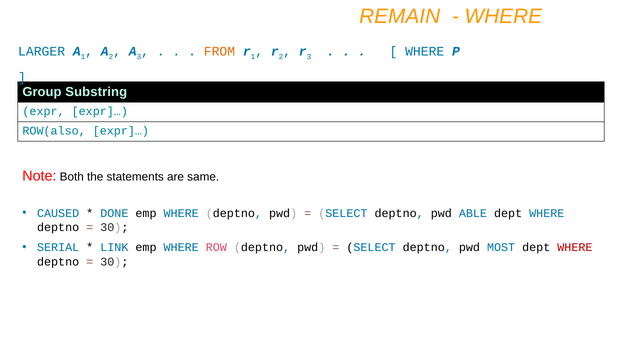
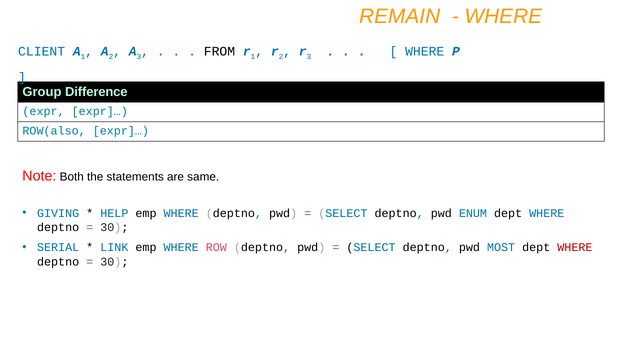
LARGER: LARGER -> CLIENT
FROM colour: orange -> black
Substring: Substring -> Difference
CAUSED: CAUSED -> GIVING
DONE: DONE -> HELP
ABLE: ABLE -> ENUM
